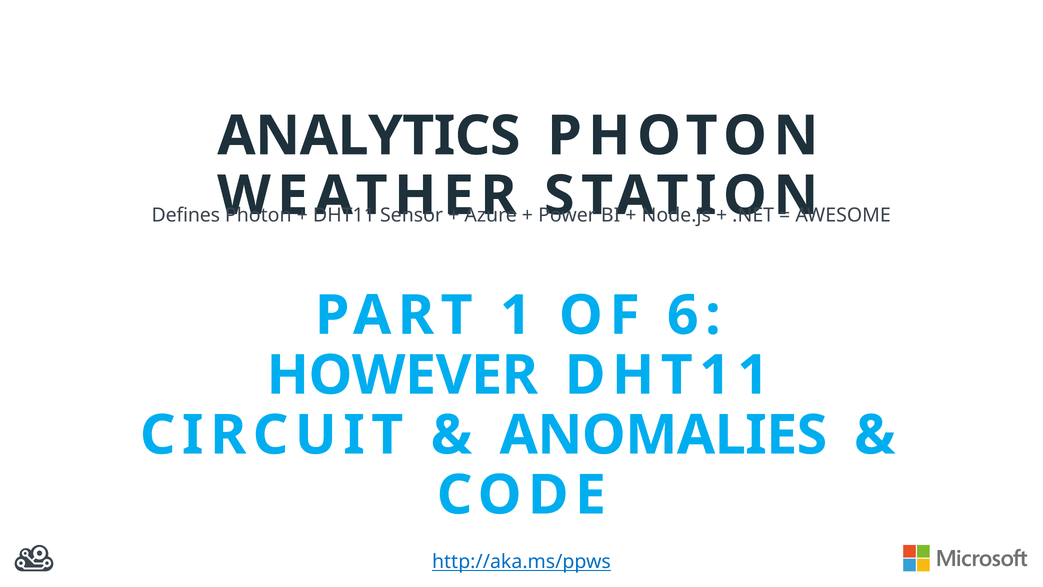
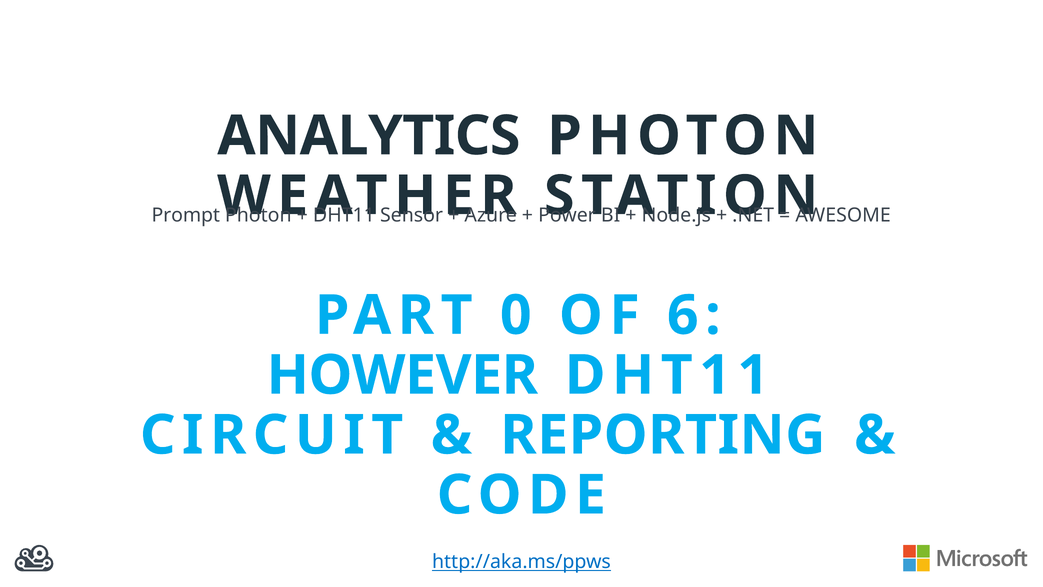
Defines: Defines -> Prompt
1: 1 -> 0
ANOMALIES: ANOMALIES -> REPORTING
